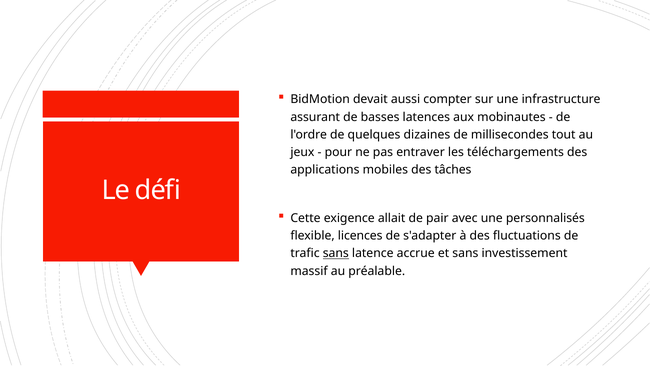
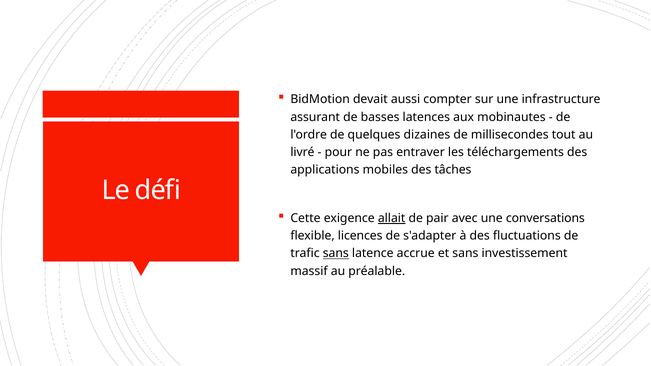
jeux: jeux -> livré
allait underline: none -> present
personnalisés: personnalisés -> conversations
